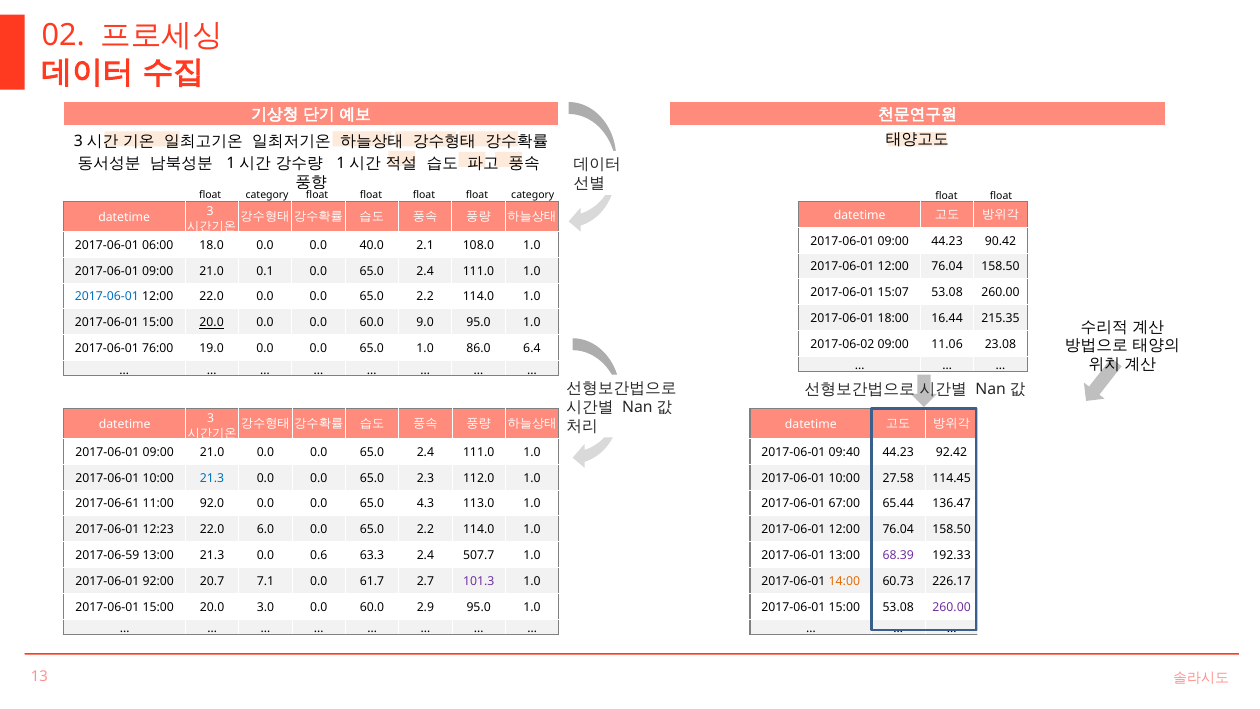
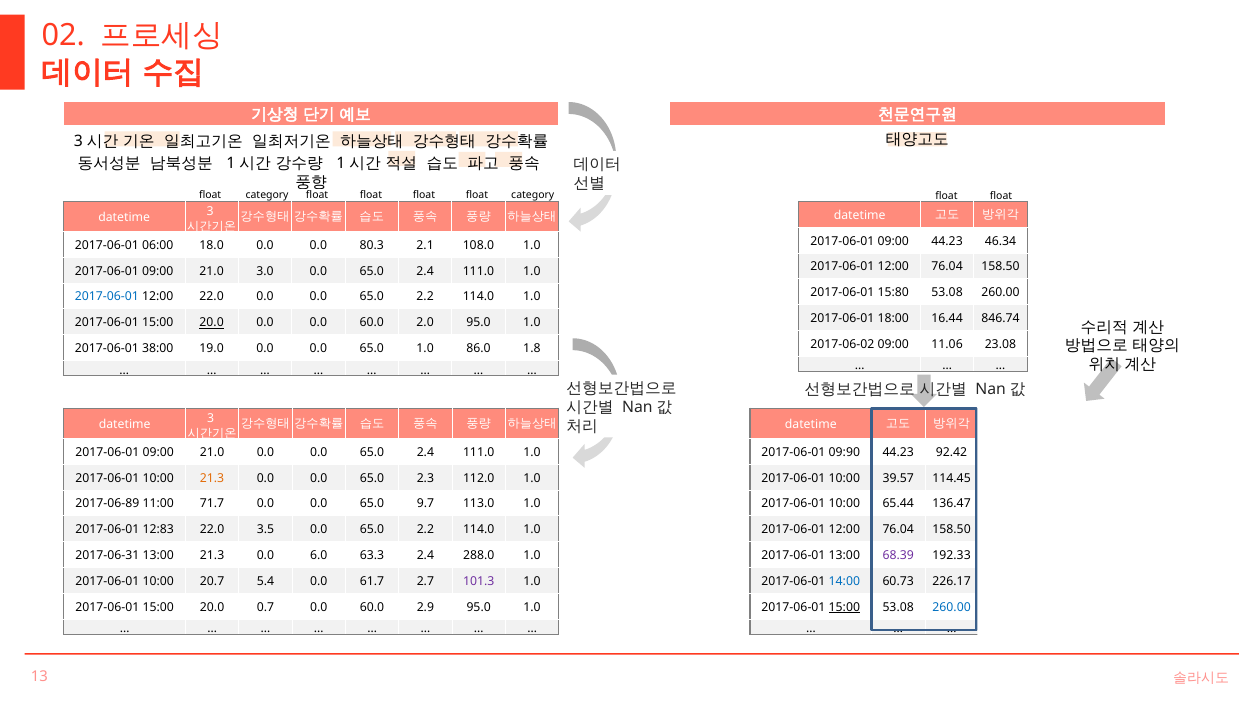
90.42: 90.42 -> 46.34
40.0: 40.0 -> 80.3
0.1: 0.1 -> 3.0
15:07: 15:07 -> 15:80
215.35: 215.35 -> 846.74
9.0: 9.0 -> 2.0
76:00: 76:00 -> 38:00
6.4: 6.4 -> 1.8
09:40: 09:40 -> 09:90
21.3 at (212, 478) colour: blue -> orange
27.58: 27.58 -> 39.57
2017-06-61: 2017-06-61 -> 2017-06-89
92.0: 92.0 -> 71.7
4.3: 4.3 -> 9.7
67:00 at (844, 504): 67:00 -> 10:00
12:23: 12:23 -> 12:83
6.0: 6.0 -> 3.5
2017-06-59: 2017-06-59 -> 2017-06-31
0.6: 0.6 -> 6.0
507.7: 507.7 -> 288.0
92:00 at (158, 581): 92:00 -> 10:00
7.1: 7.1 -> 5.4
14:00 colour: orange -> blue
3.0: 3.0 -> 0.7
15:00 at (844, 607) underline: none -> present
260.00 at (952, 607) colour: purple -> blue
